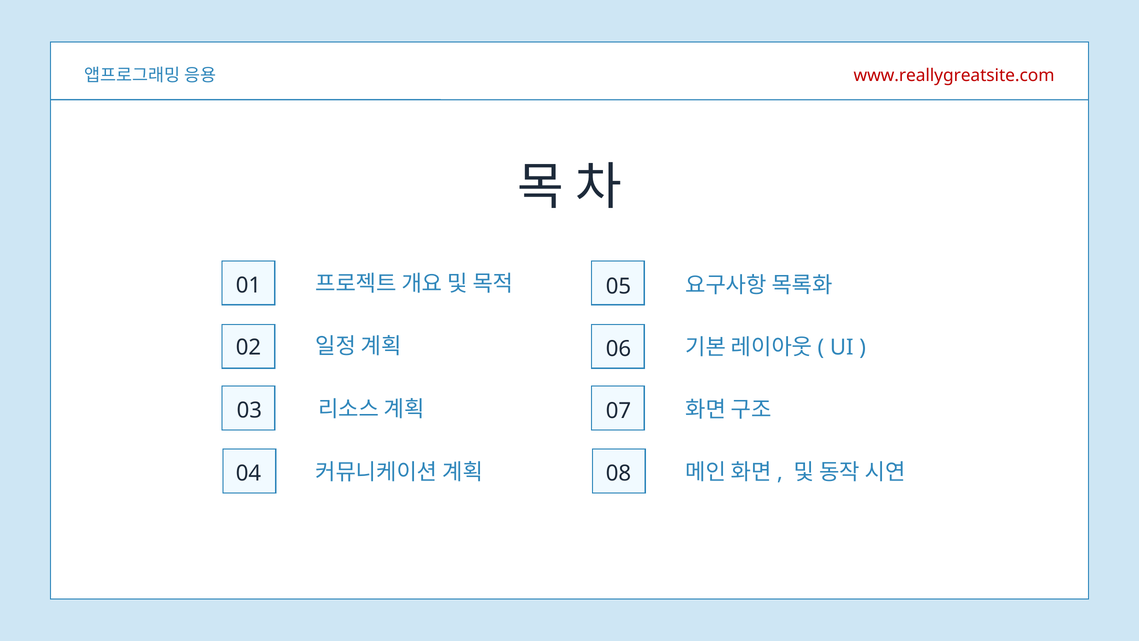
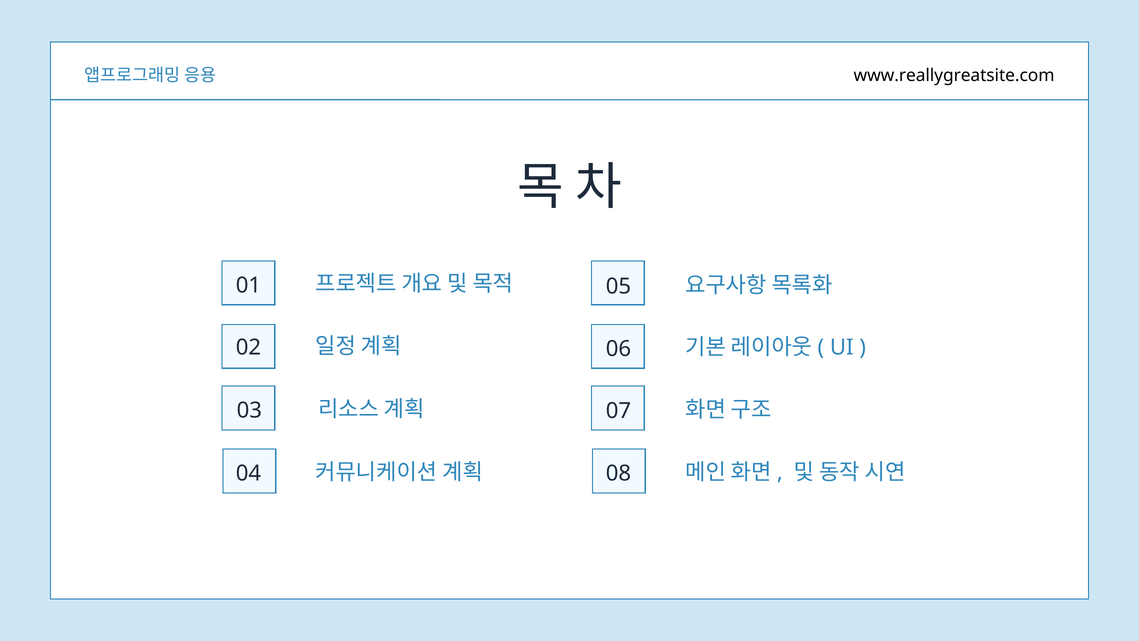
www.reallygreatsite.com colour: red -> black
